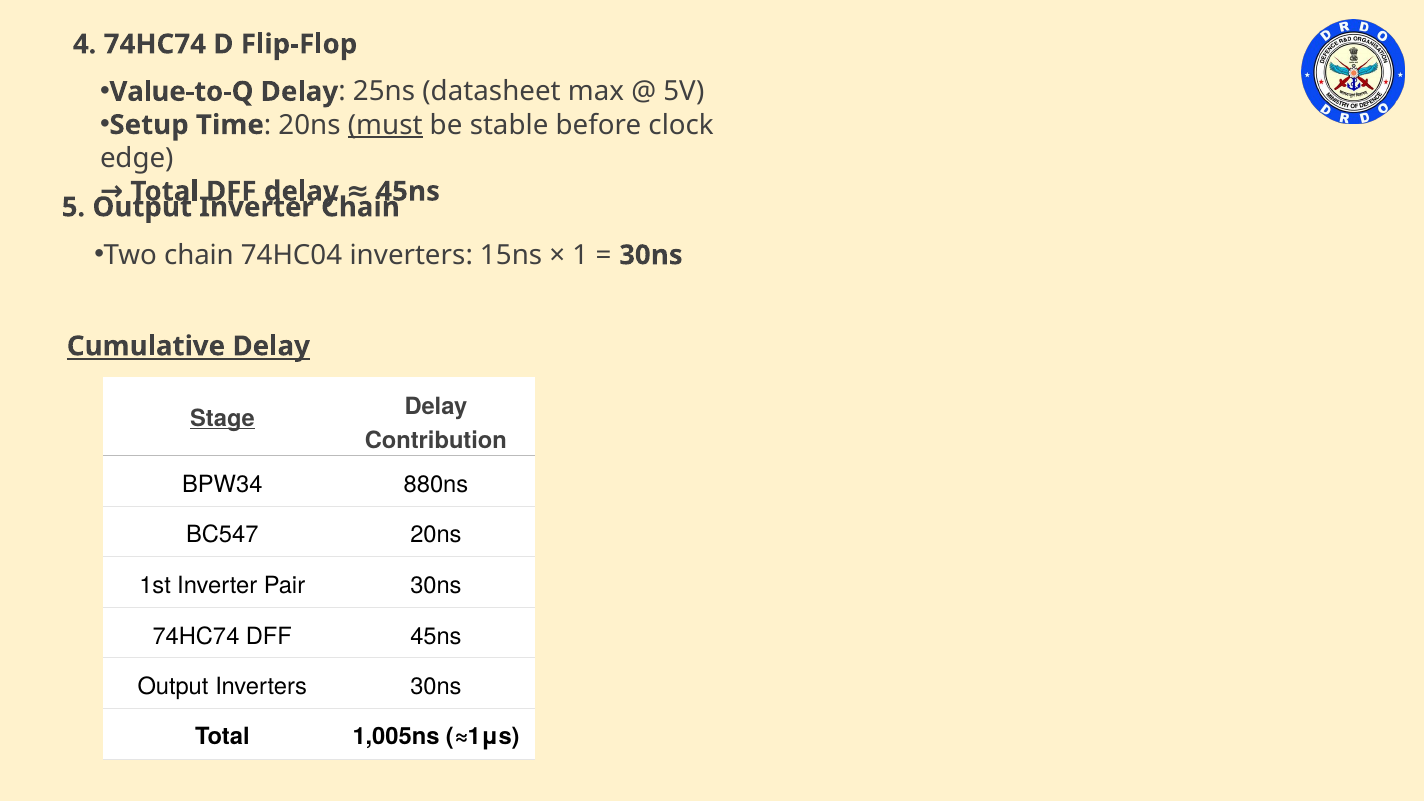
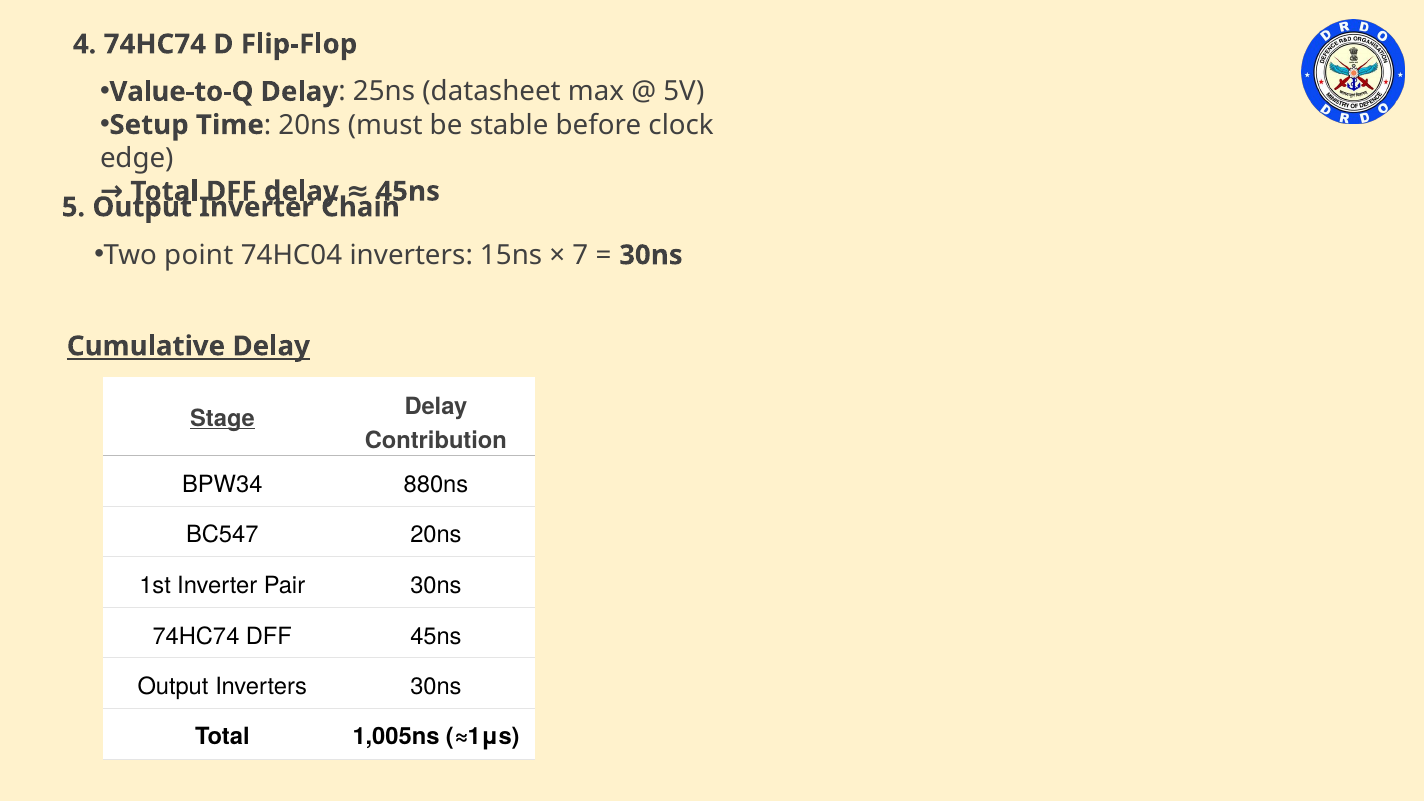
must underline: present -> none
Two chain: chain -> point
1: 1 -> 7
